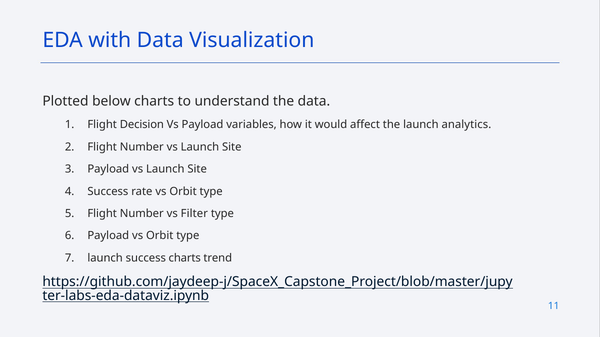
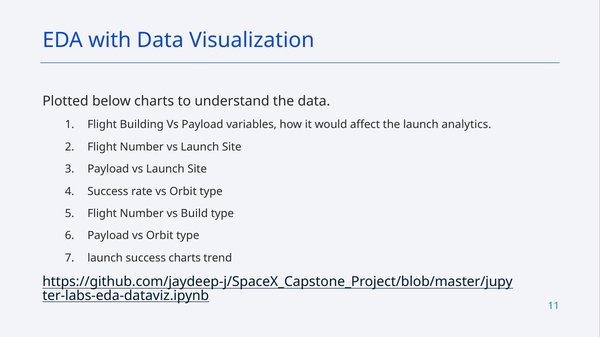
Decision: Decision -> Building
Filter: Filter -> Build
